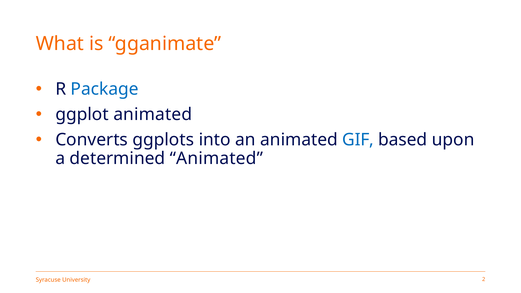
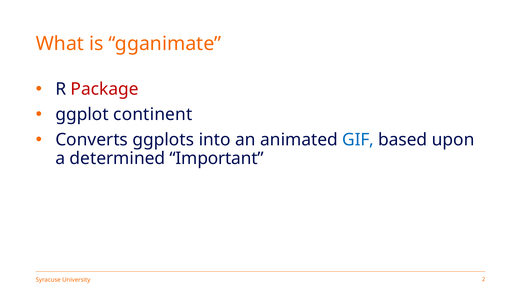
Package colour: blue -> red
ggplot animated: animated -> continent
determined Animated: Animated -> Important
